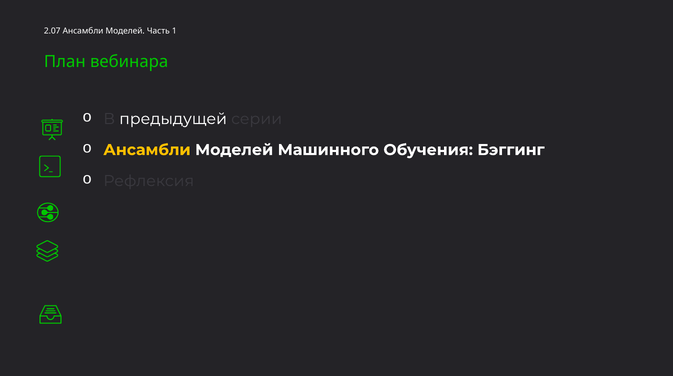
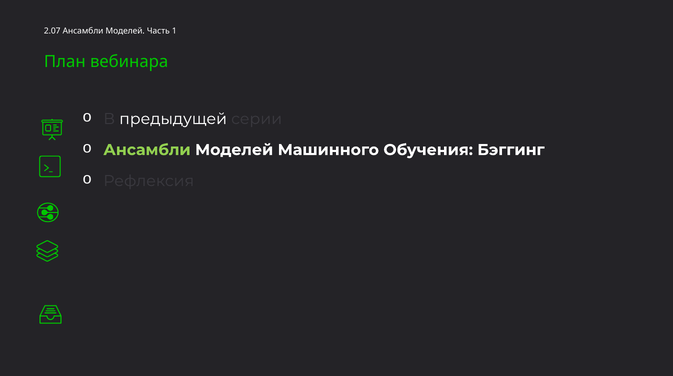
Ансамбли at (147, 150) colour: yellow -> light green
